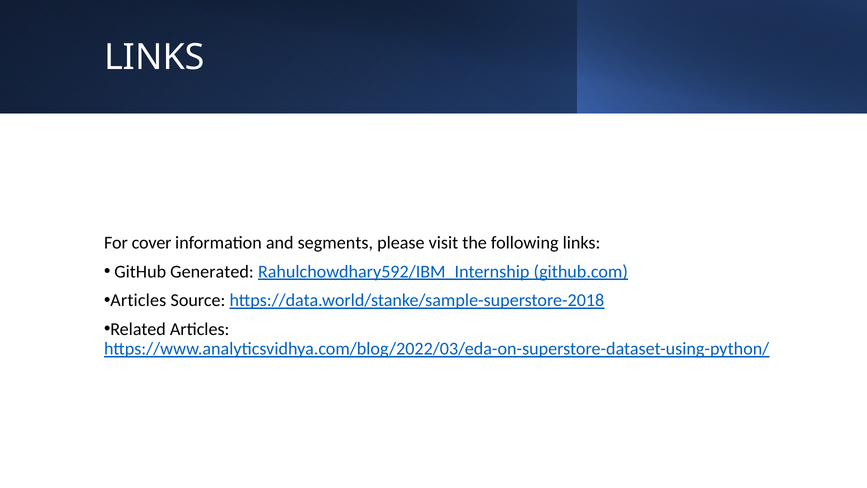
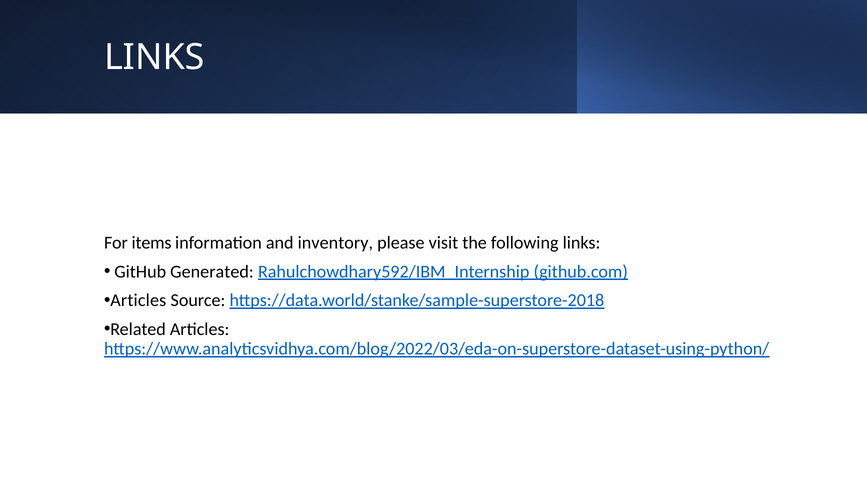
cover: cover -> items
segments: segments -> inventory
